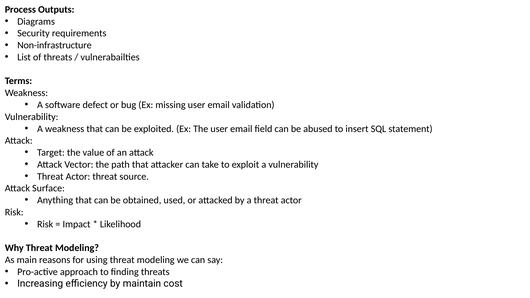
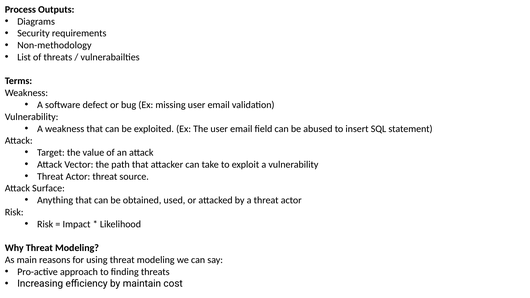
Non-infrastructure: Non-infrastructure -> Non-methodology
